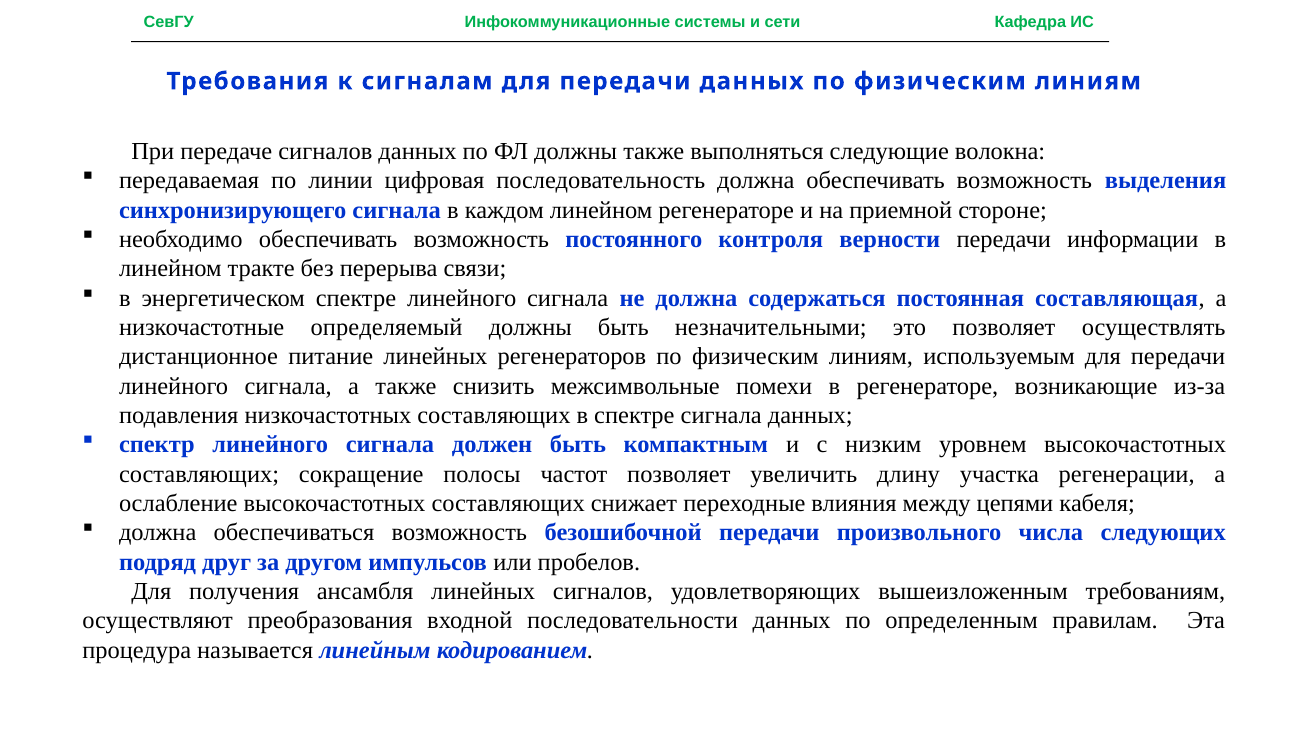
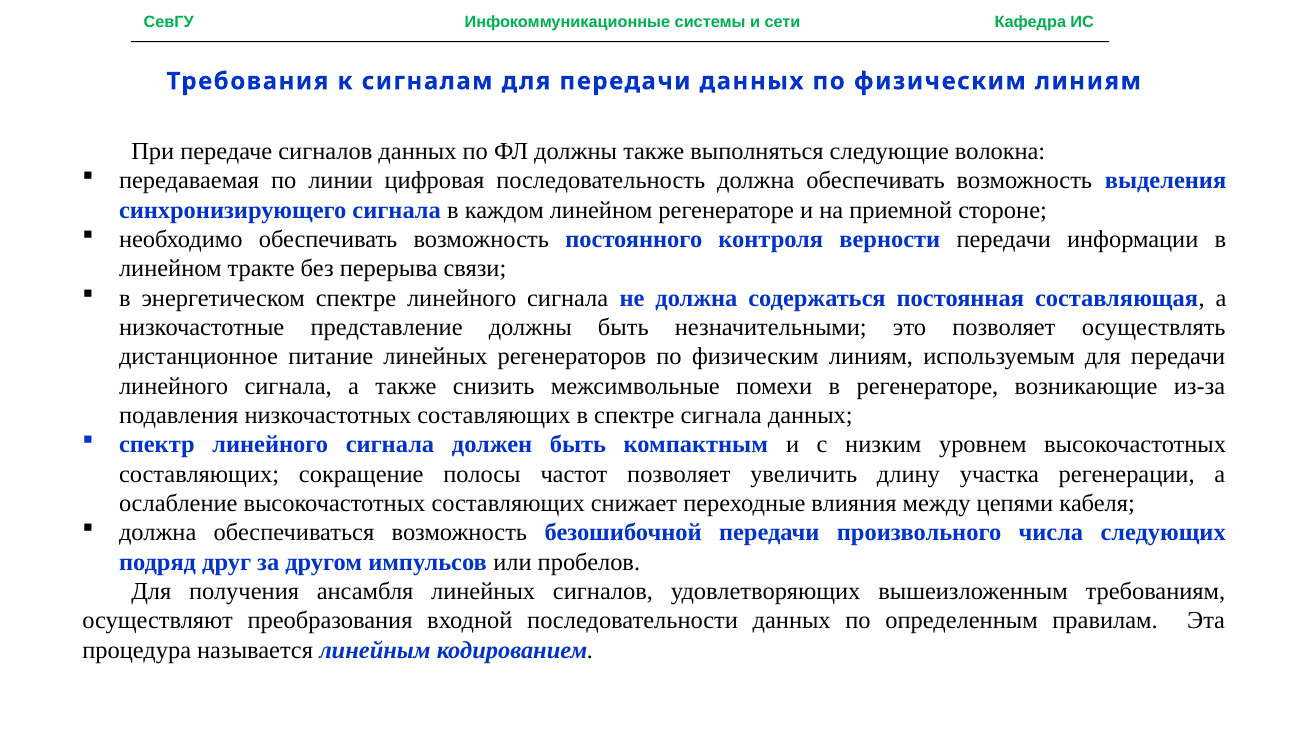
определяемый: определяемый -> представление
